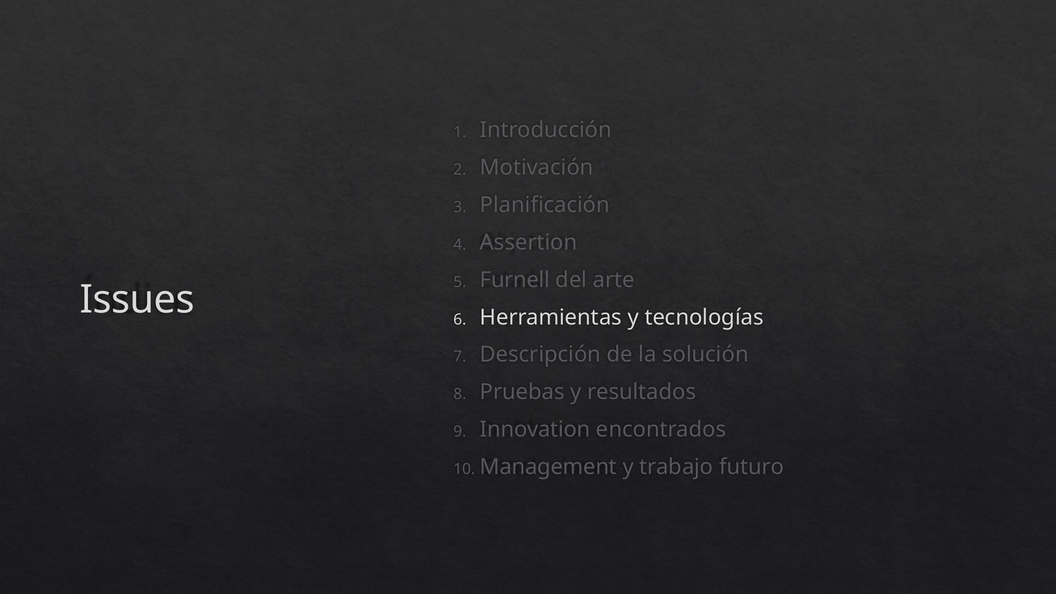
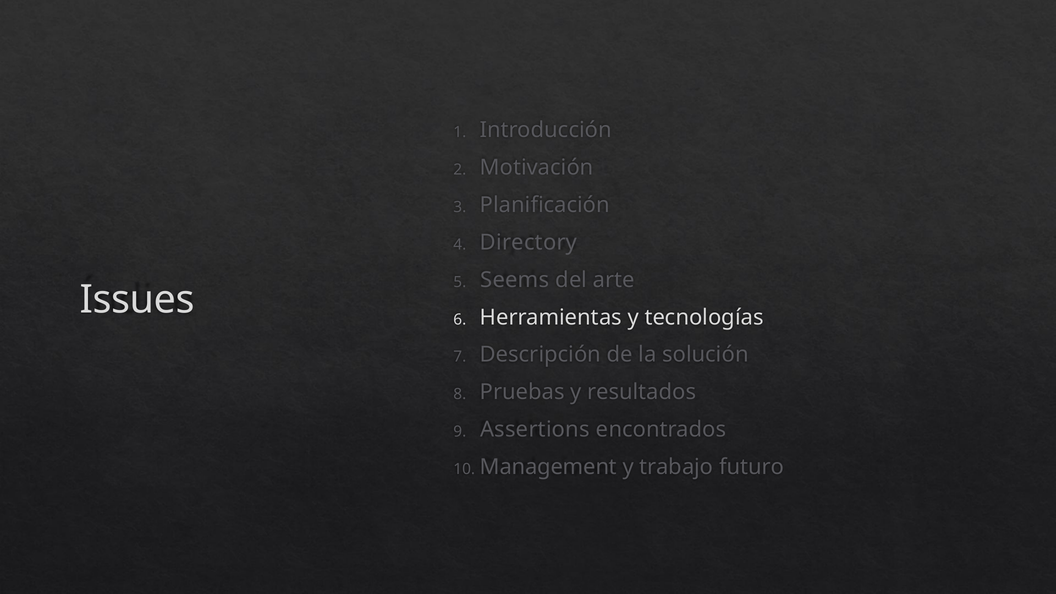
Assertion: Assertion -> Directory
Furnell: Furnell -> Seems
Innovation: Innovation -> Assertions
